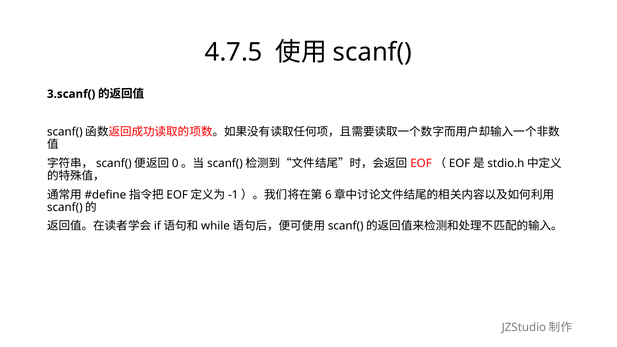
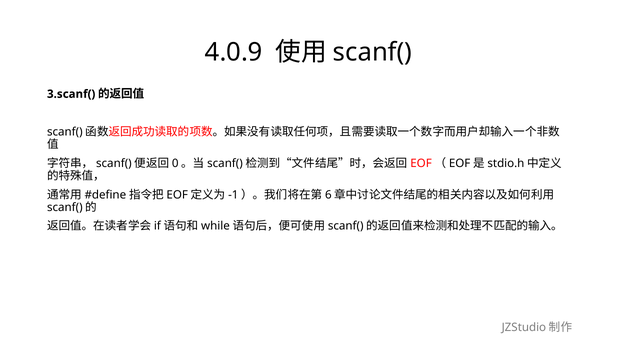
4.7.5: 4.7.5 -> 4.0.9
